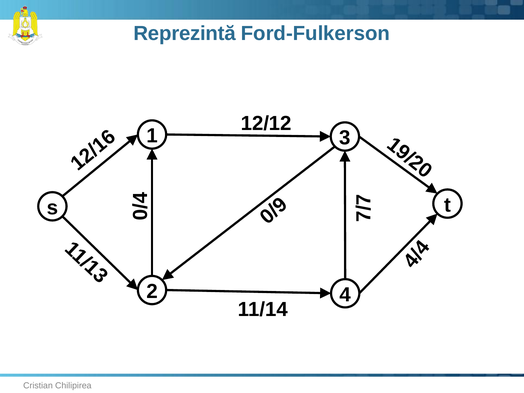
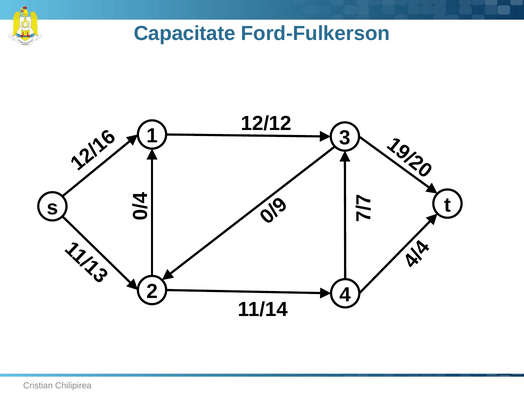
Reprezintă: Reprezintă -> Capacitate
